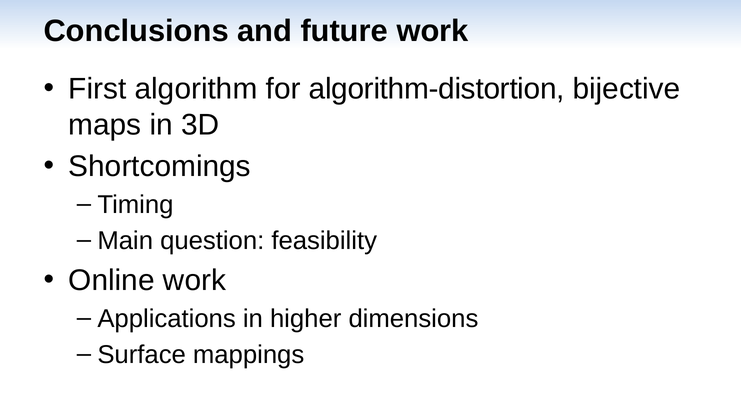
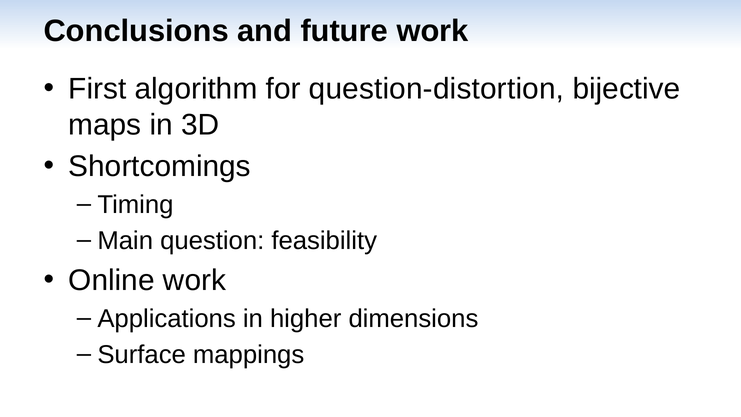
algorithm-distortion: algorithm-distortion -> question-distortion
